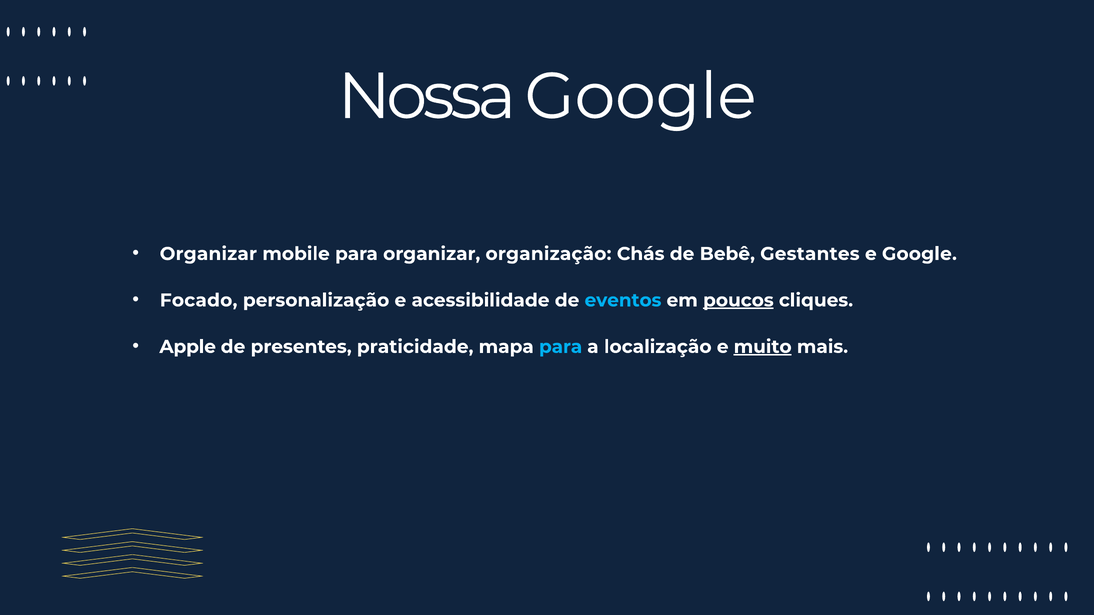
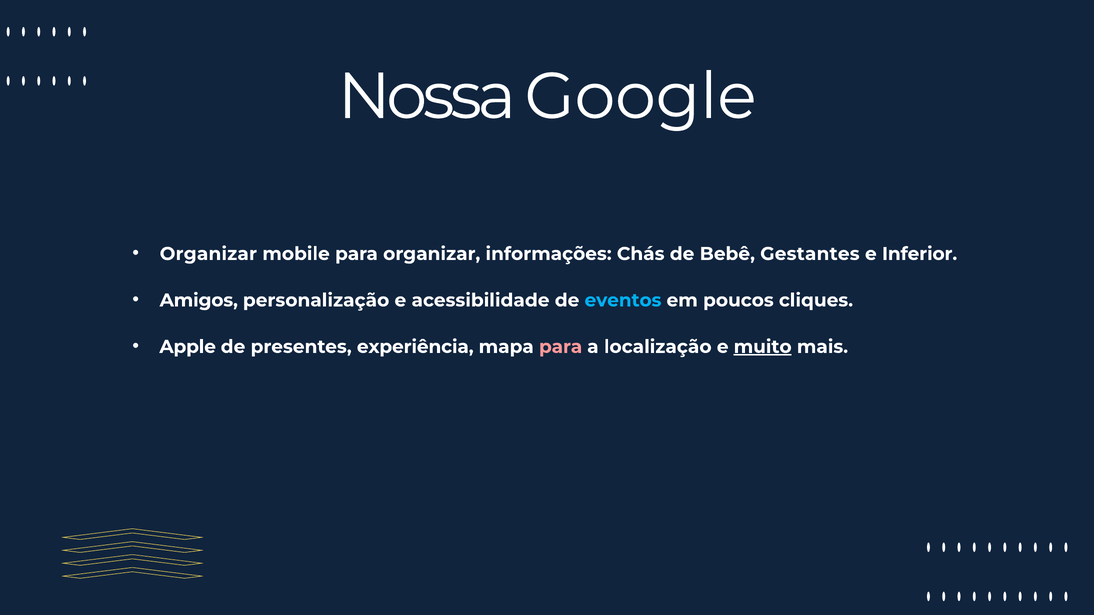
organização: organização -> informações
e Google: Google -> Inferior
Focado: Focado -> Amigos
poucos underline: present -> none
praticidade: praticidade -> experiência
para at (561, 347) colour: light blue -> pink
